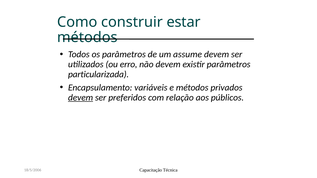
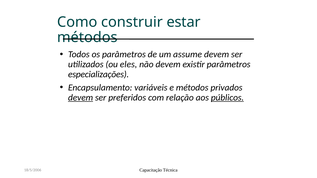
erro: erro -> eles
particularizada: particularizada -> especializações
públicos underline: none -> present
